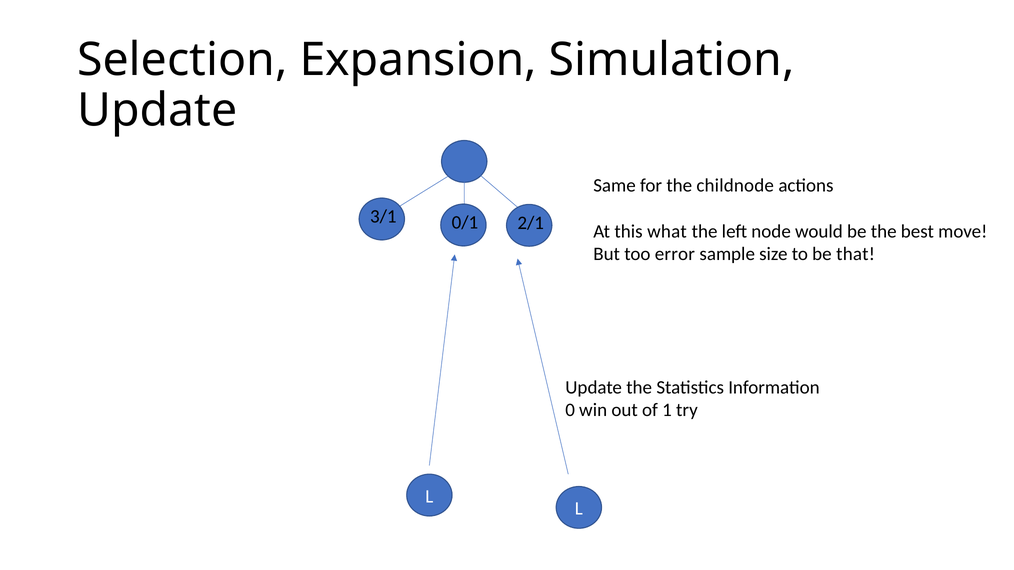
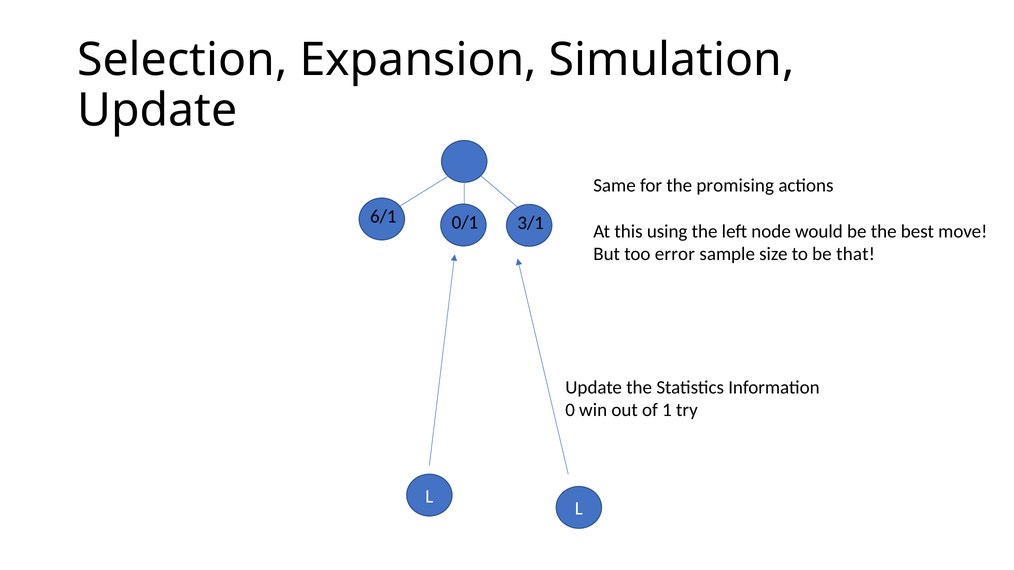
childnode: childnode -> promising
3/1: 3/1 -> 6/1
2/1: 2/1 -> 3/1
what: what -> using
